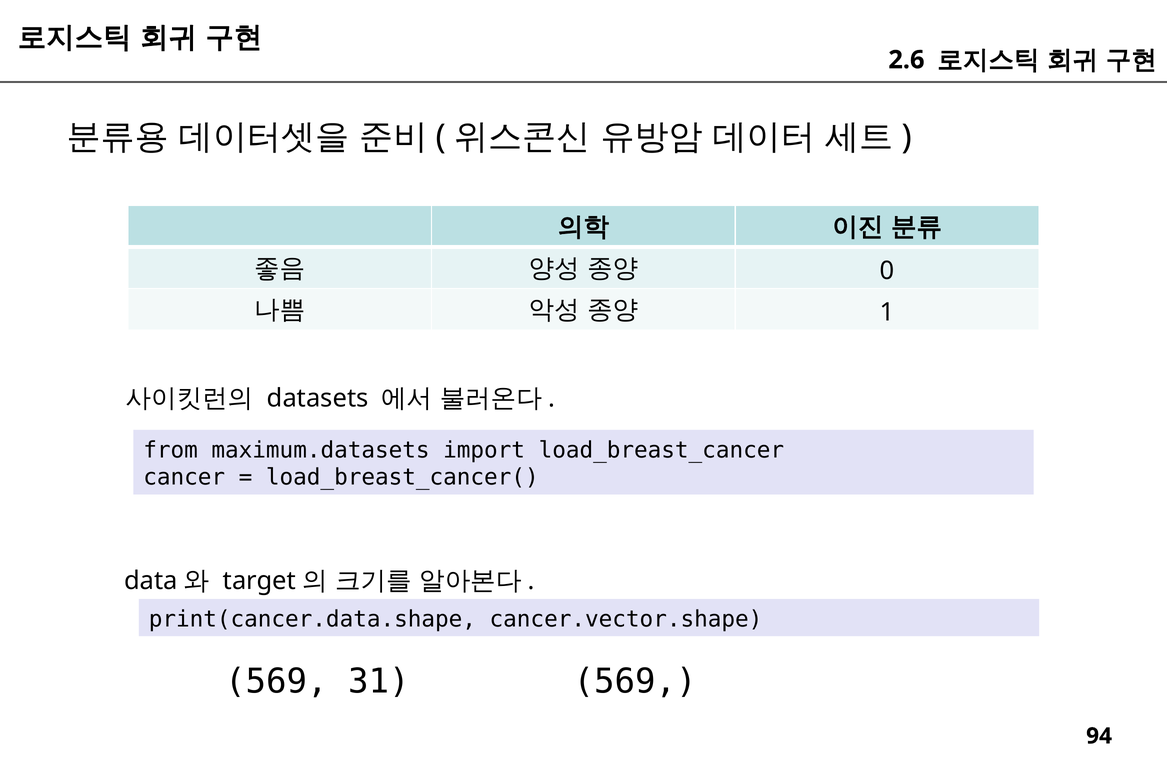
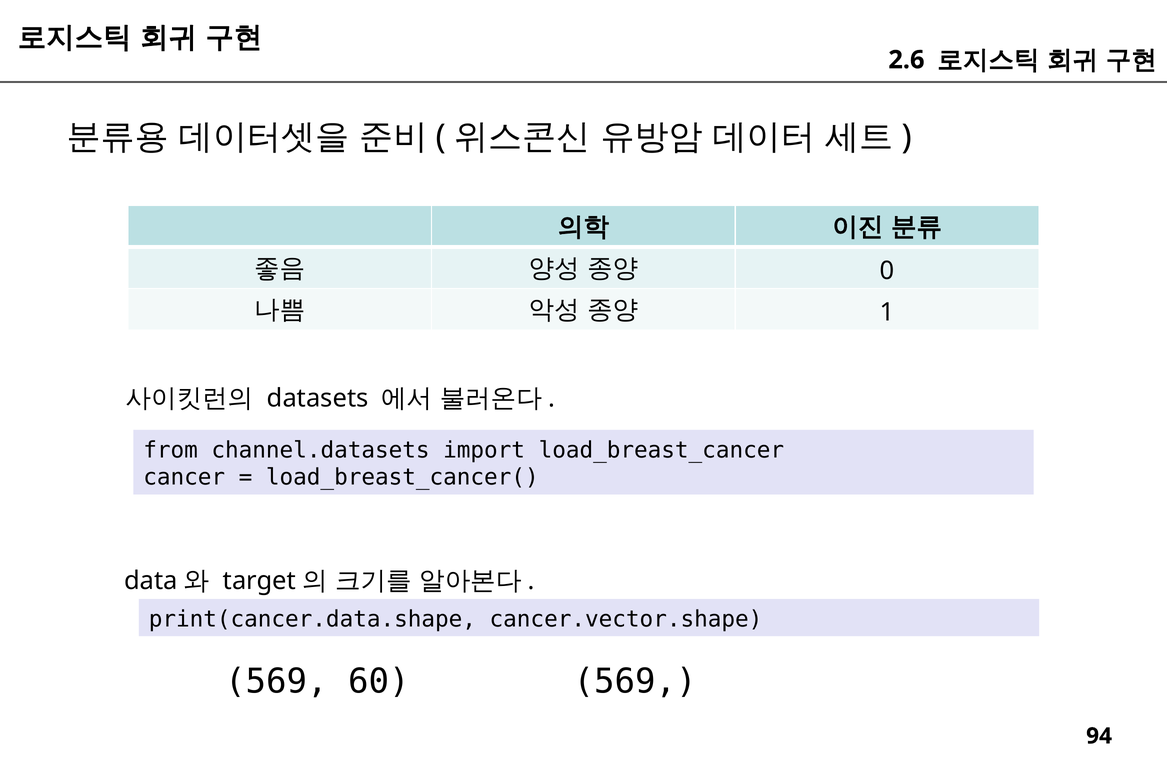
maximum.datasets: maximum.datasets -> channel.datasets
31: 31 -> 60
